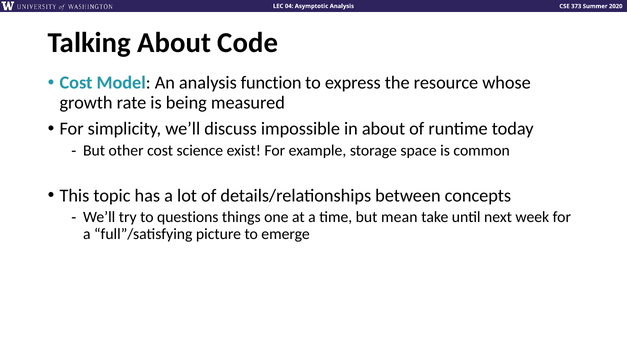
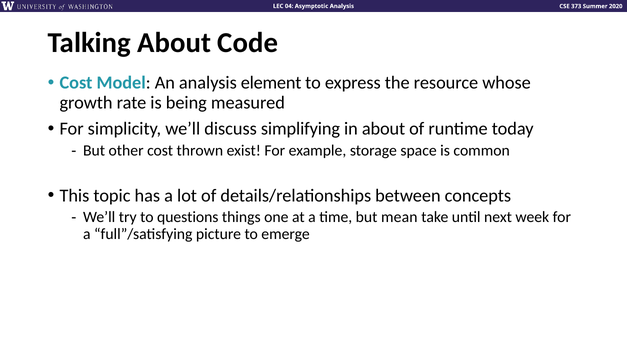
function: function -> element
impossible: impossible -> simplifying
science: science -> thrown
